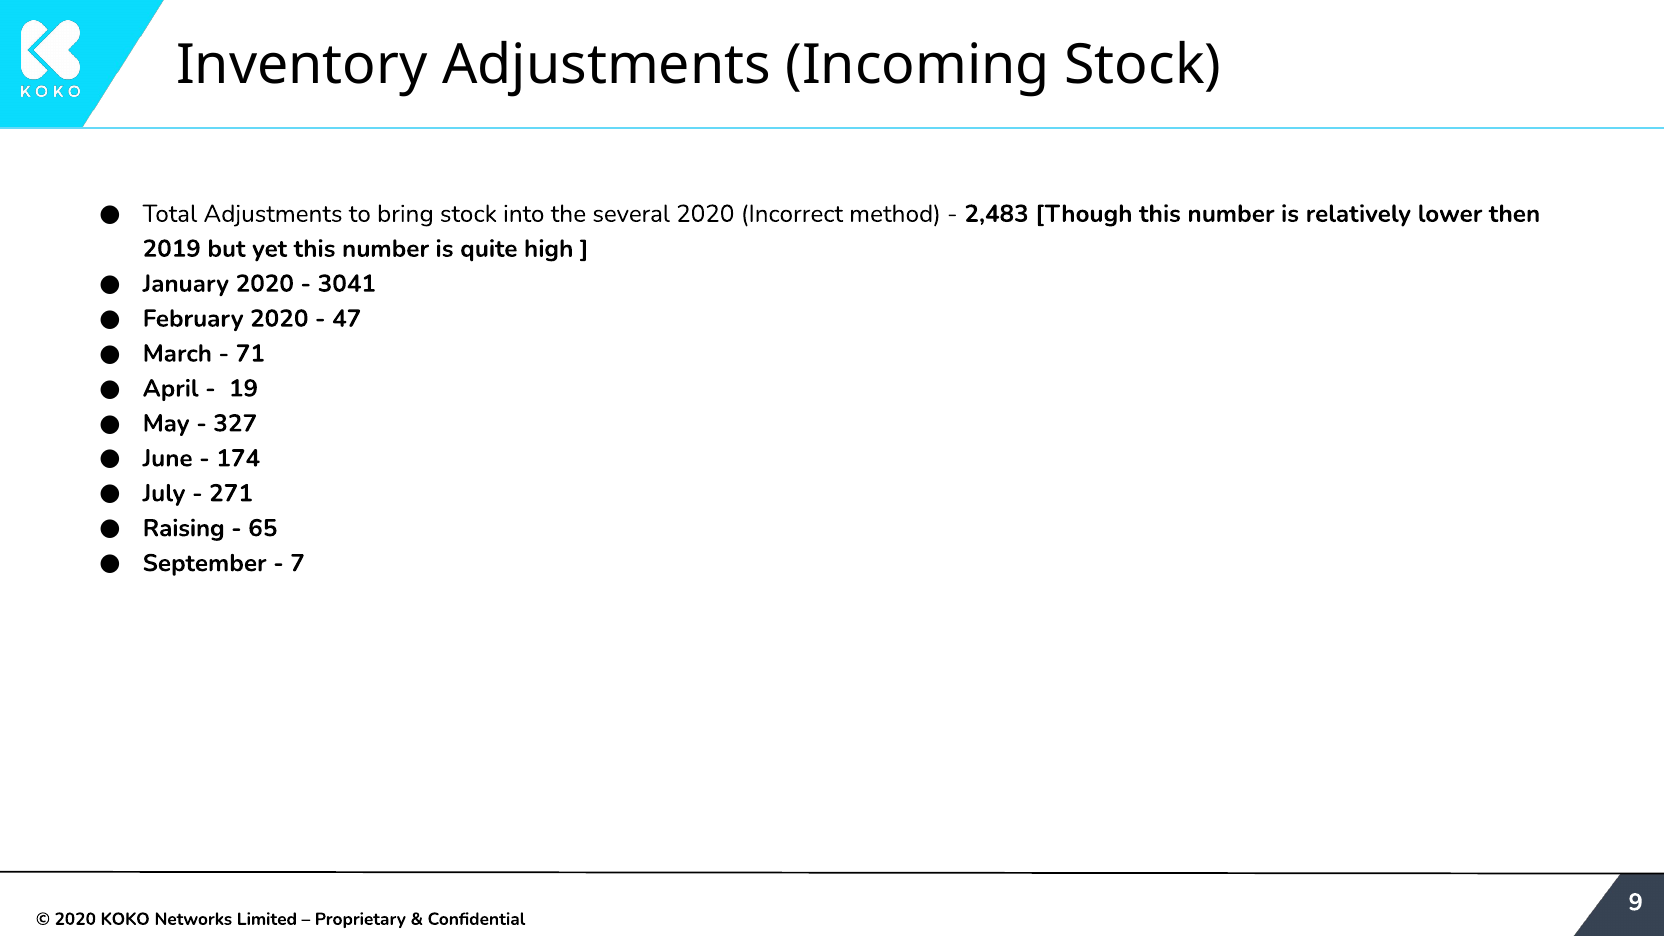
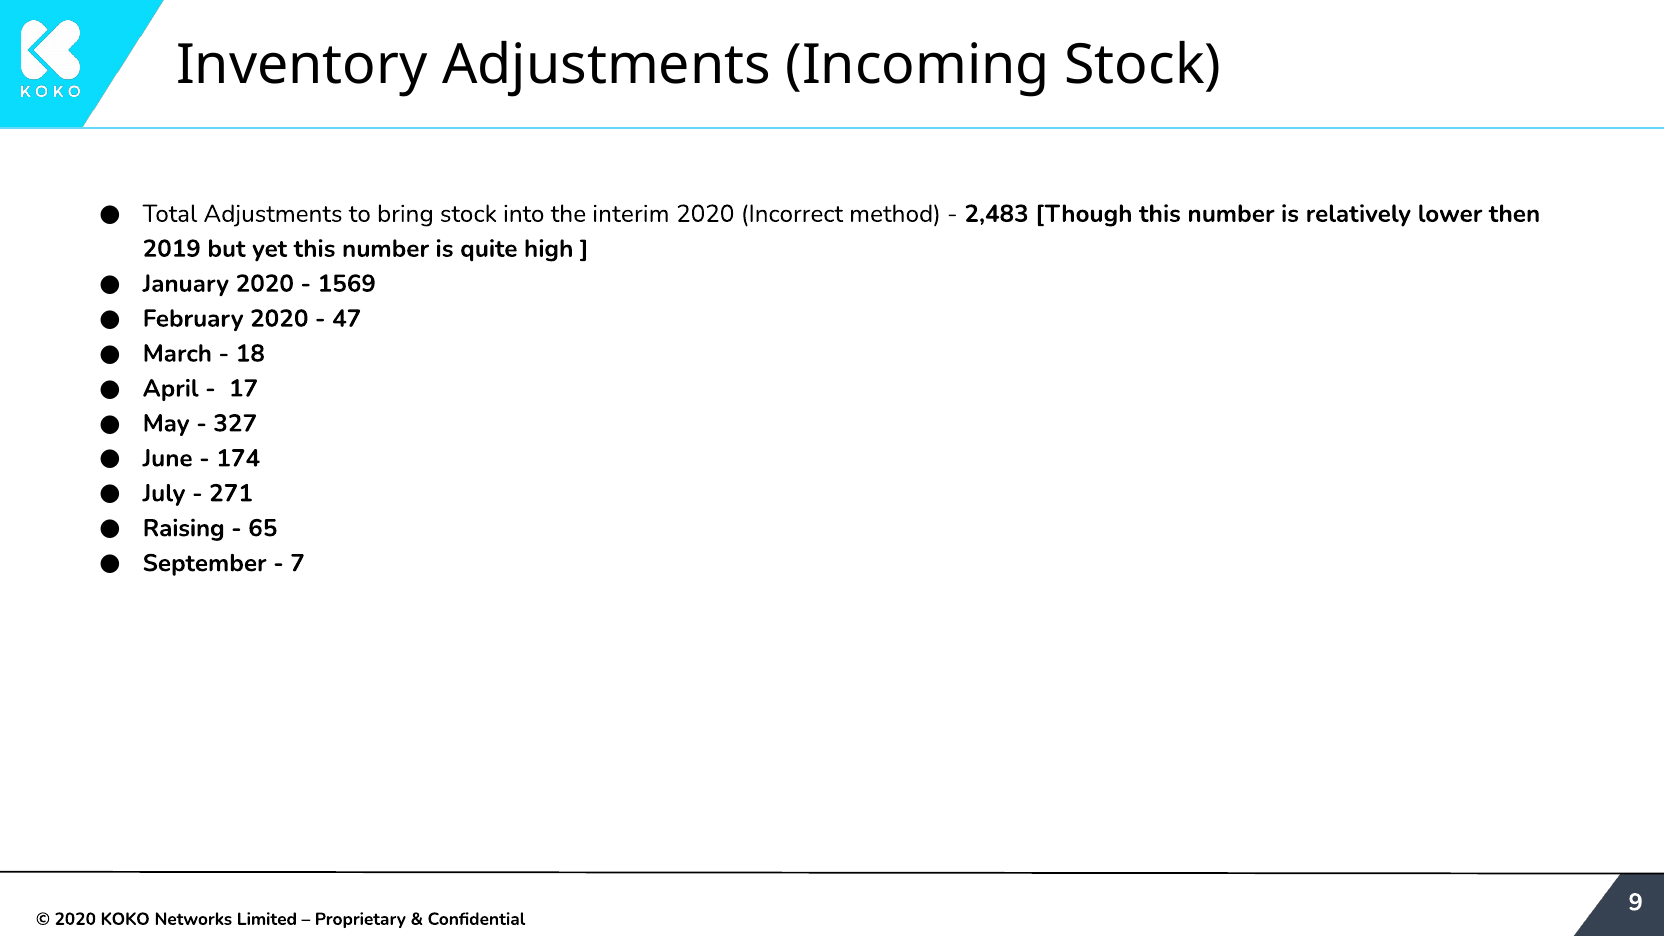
several: several -> interim
3041: 3041 -> 1569
71: 71 -> 18
19: 19 -> 17
